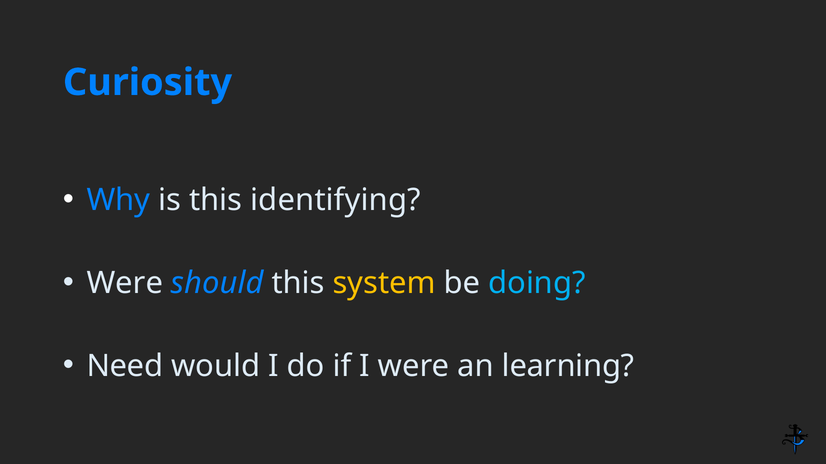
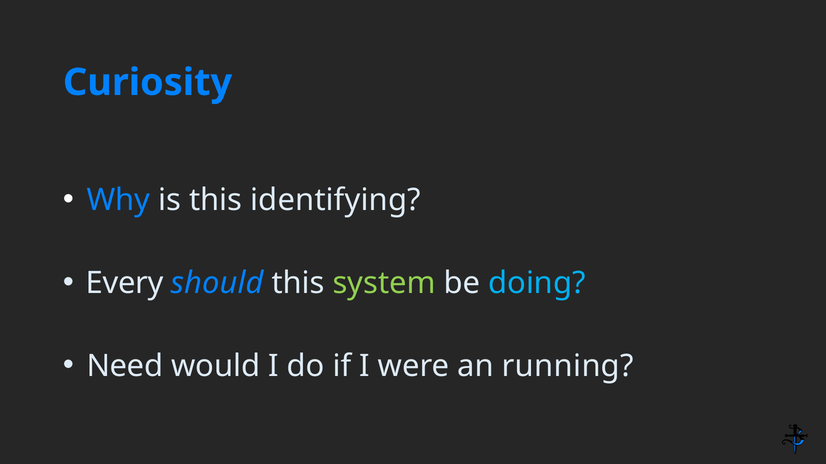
Were at (125, 283): Were -> Every
system colour: yellow -> light green
learning: learning -> running
